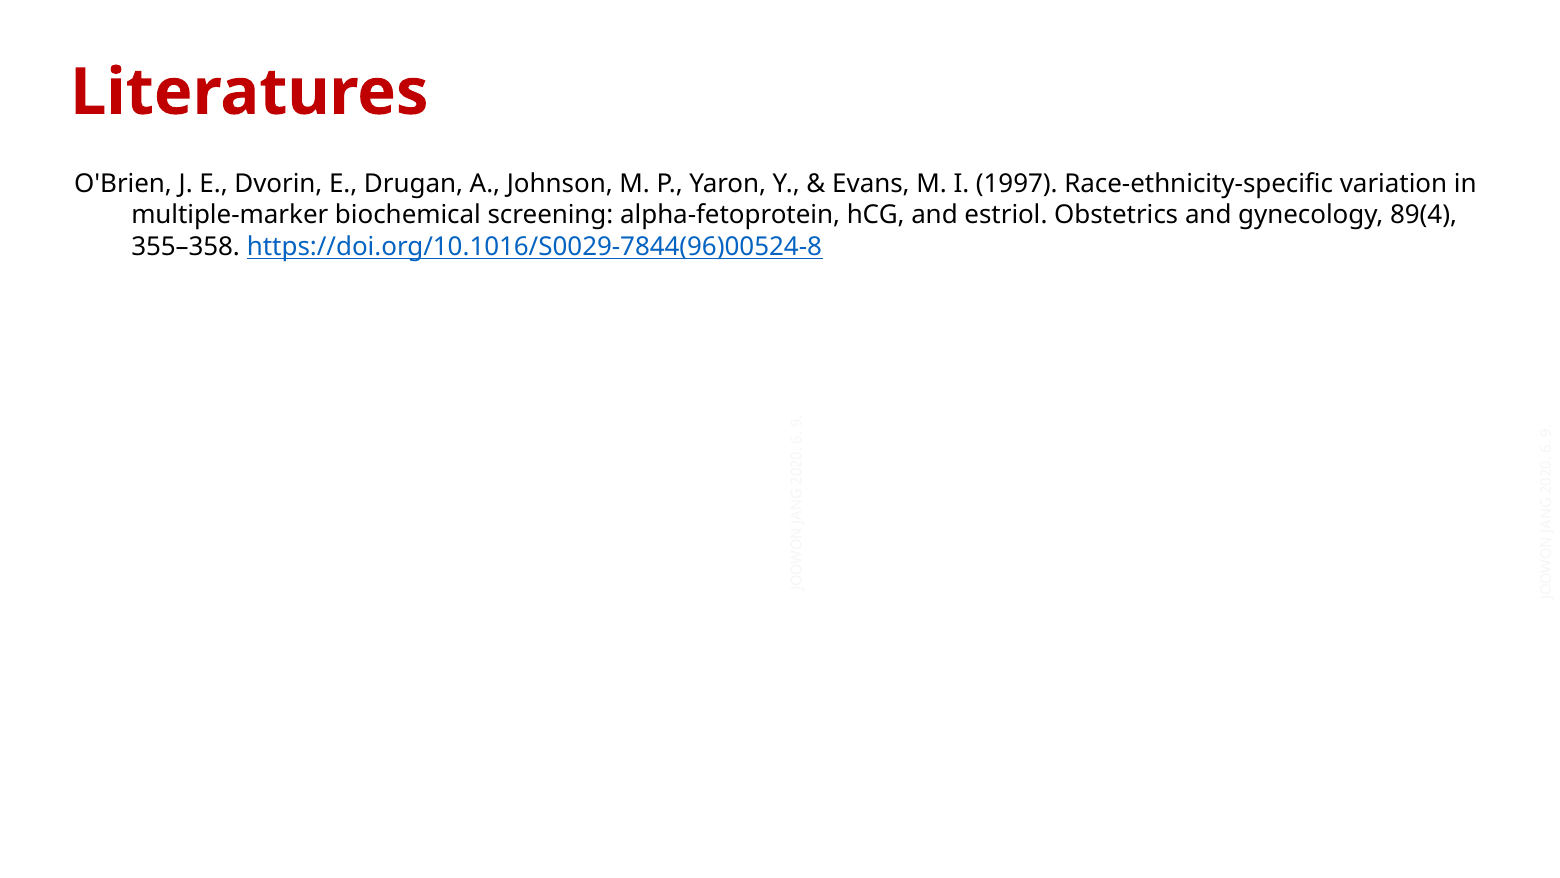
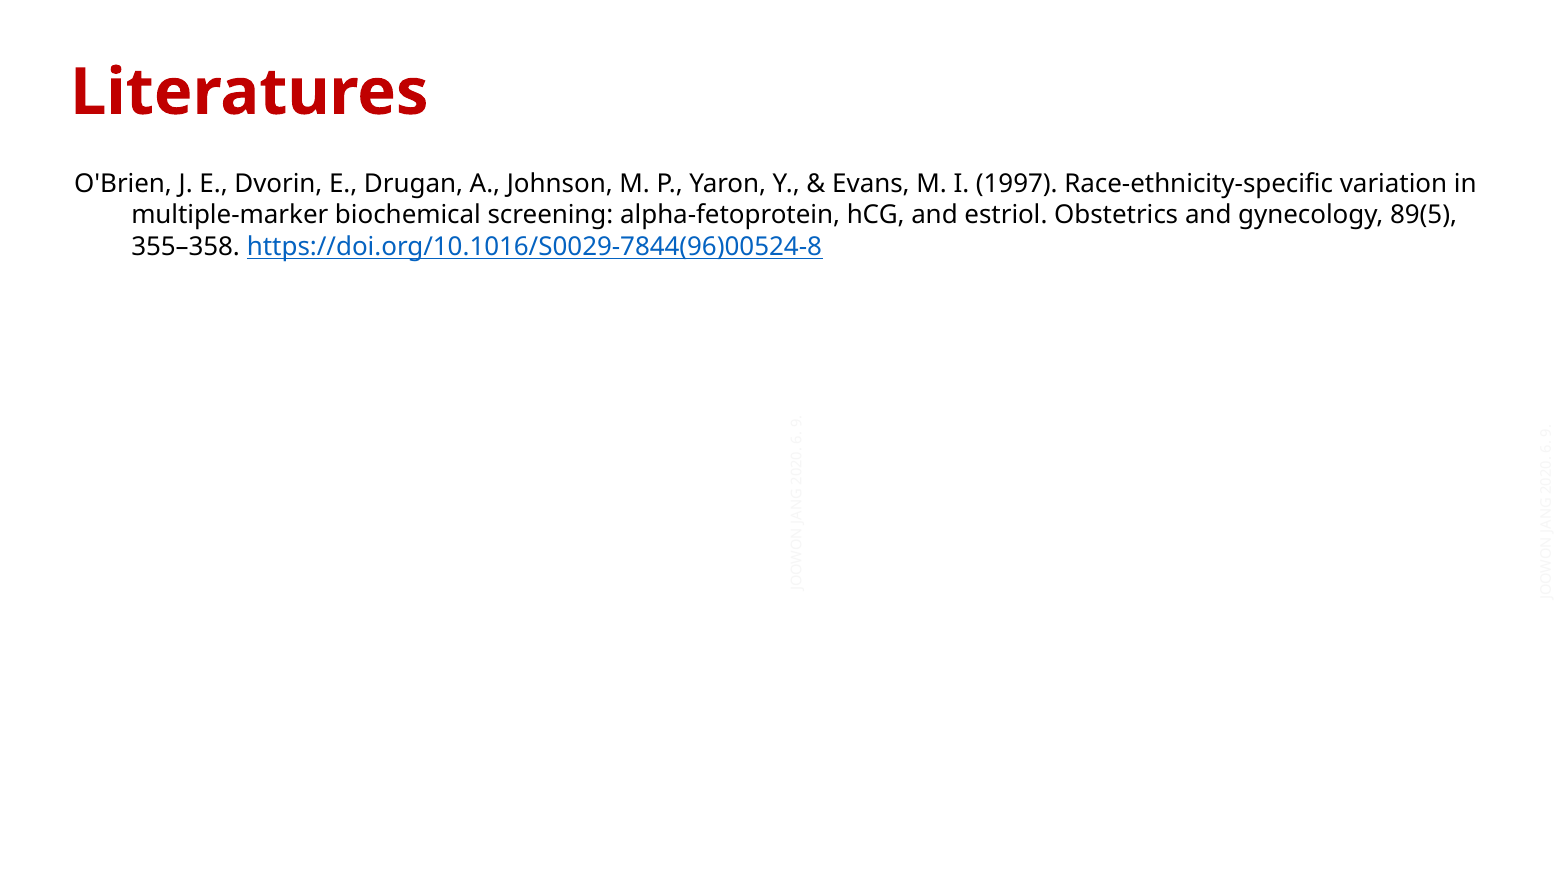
89(4: 89(4 -> 89(5
